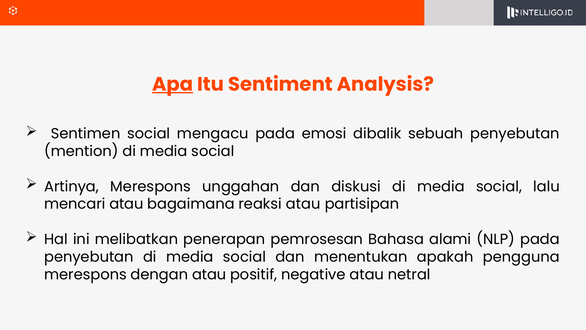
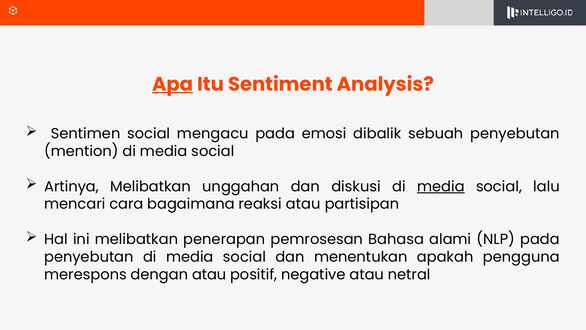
Artinya Merespons: Merespons -> Melibatkan
media at (441, 186) underline: none -> present
mencari atau: atau -> cara
